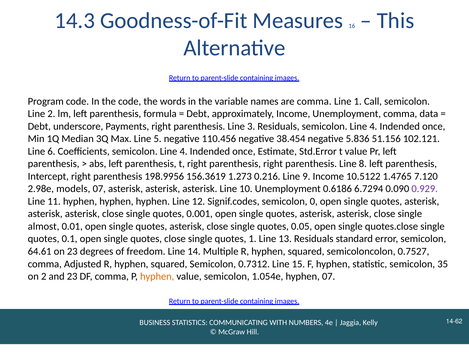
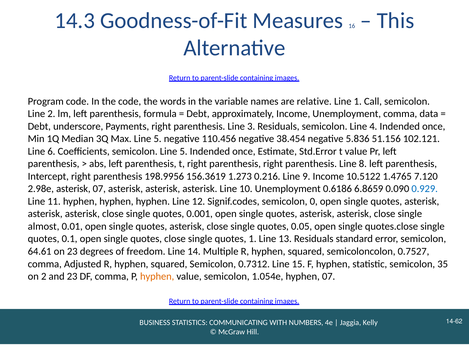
are comma: comma -> relative
Coefficients semicolon Line 4: 4 -> 5
2.98e models: models -> asterisk
6.7294: 6.7294 -> 6.8659
0.929 colour: purple -> blue
